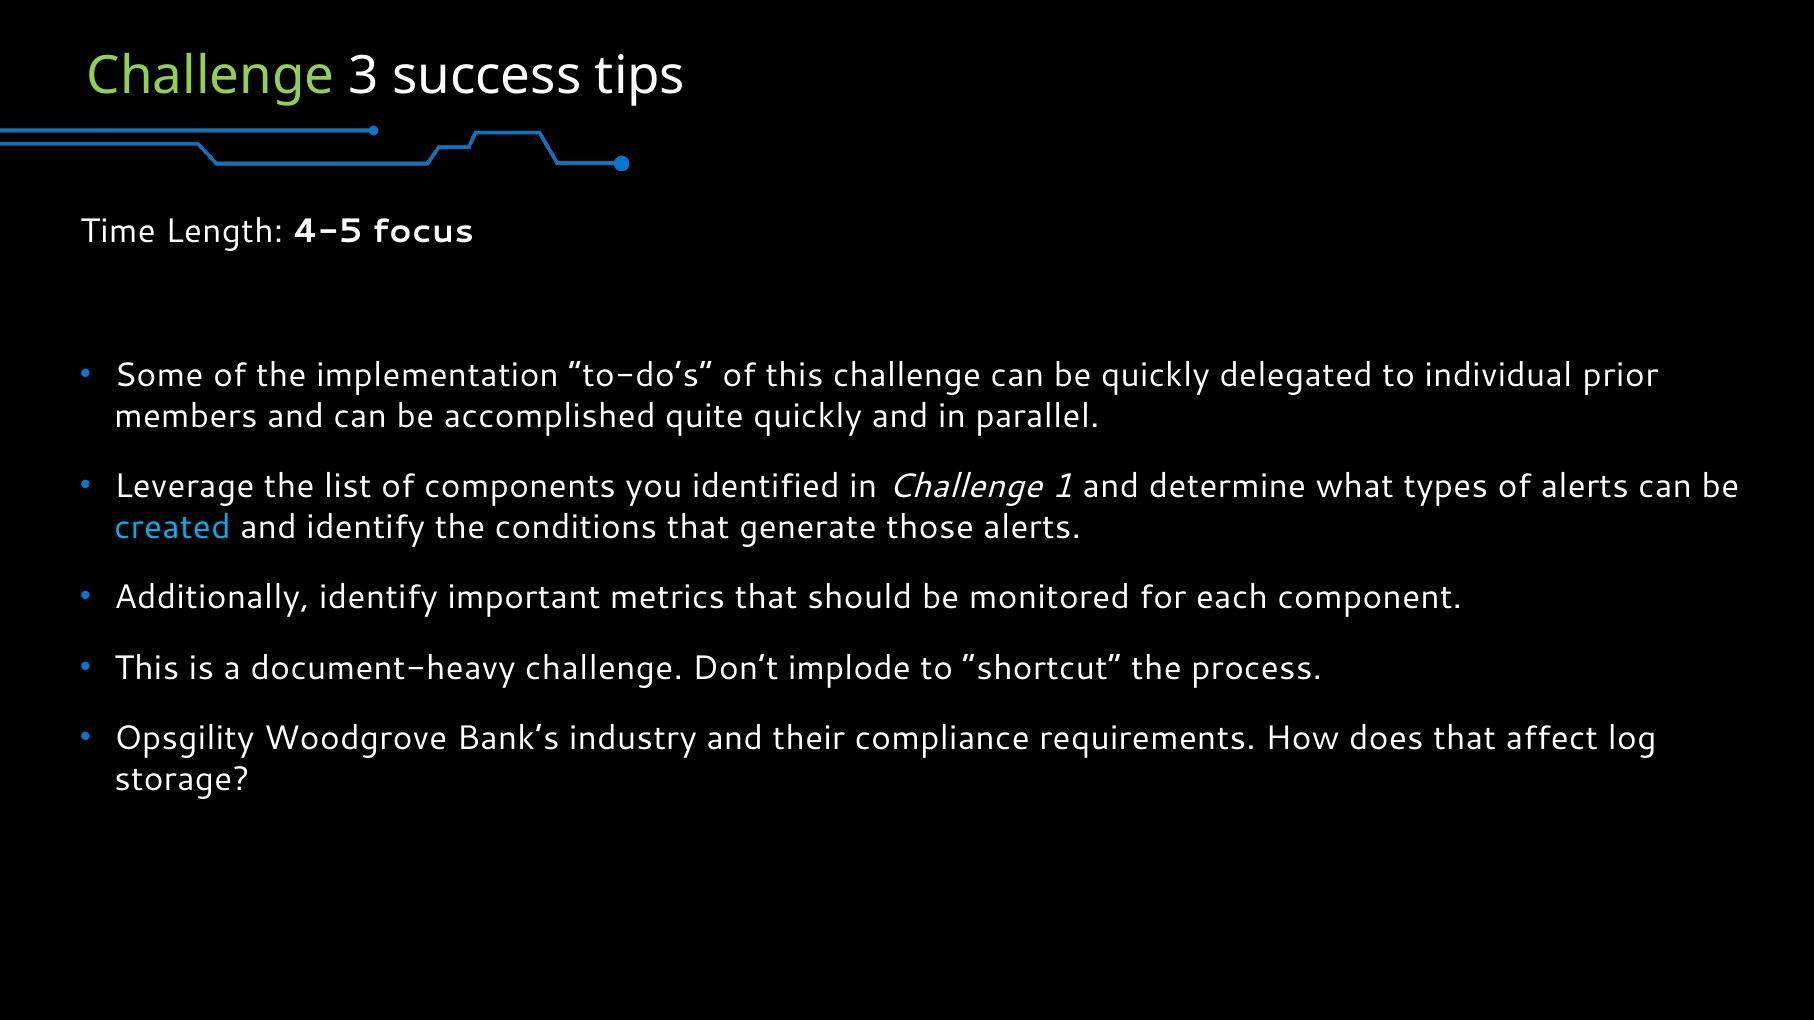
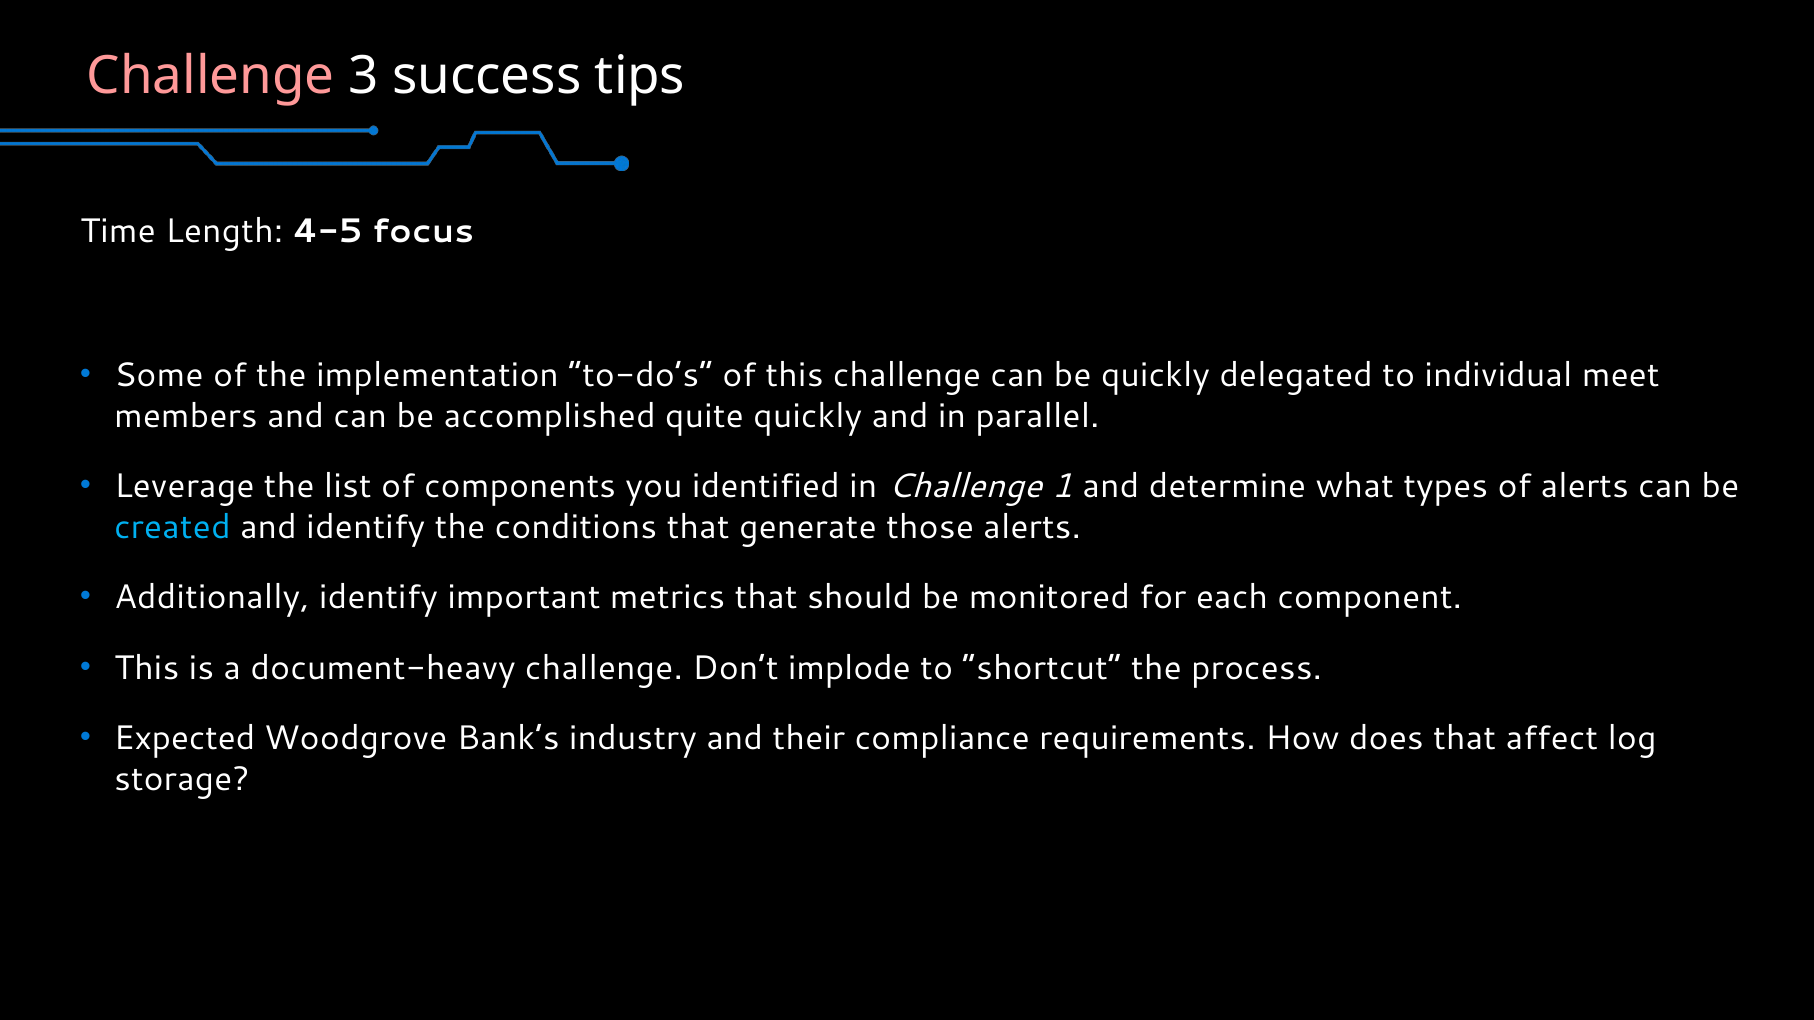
Challenge at (211, 76) colour: light green -> pink
prior: prior -> meet
Opsgility: Opsgility -> Expected
